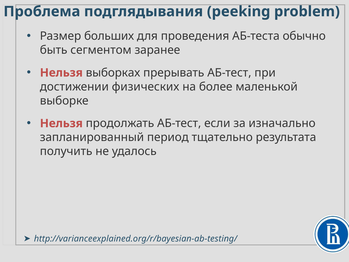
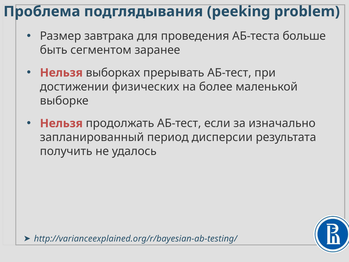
больших: больших -> завтрака
обычно: обычно -> больше
тщательно: тщательно -> дисперсии
